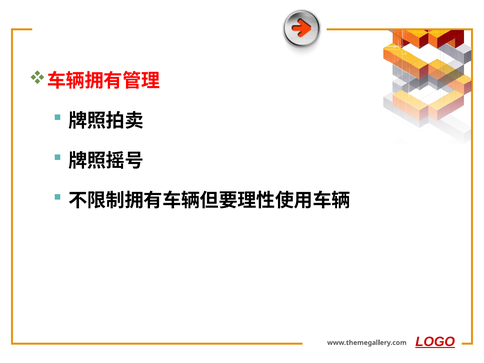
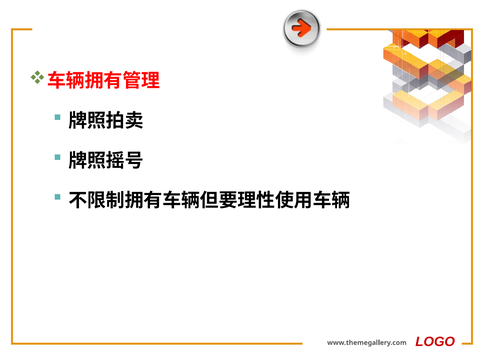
LOGO underline: present -> none
